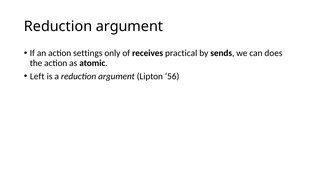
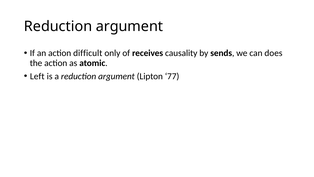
settings: settings -> difficult
practical: practical -> causality
56: 56 -> 77
